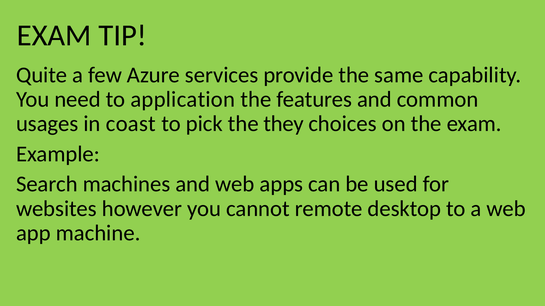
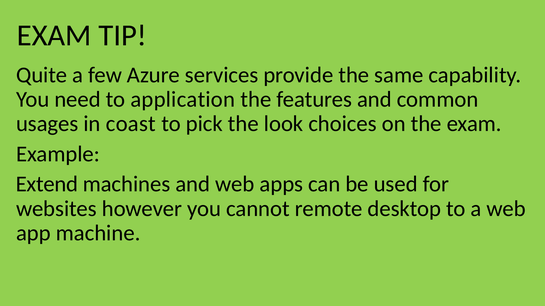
they: they -> look
Search: Search -> Extend
